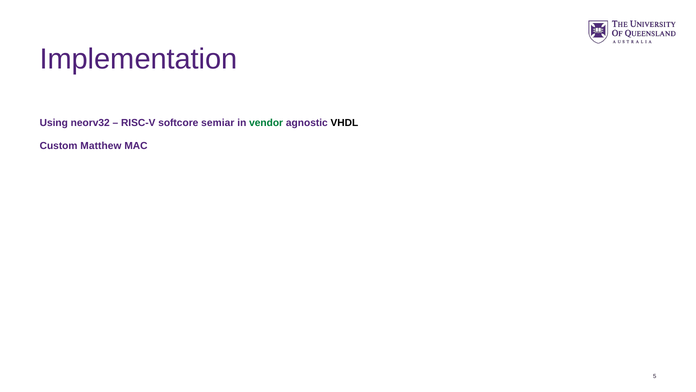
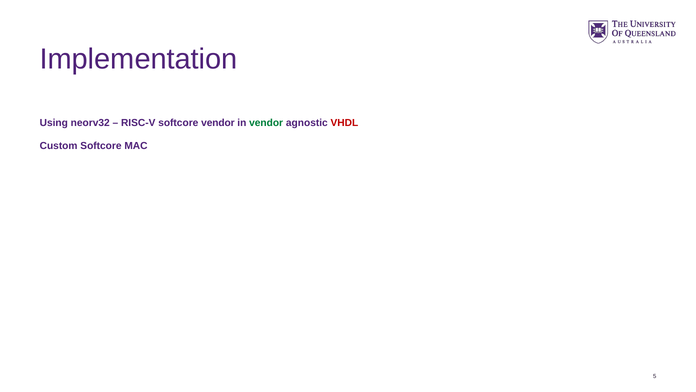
softcore semiar: semiar -> vendor
VHDL colour: black -> red
Custom Matthew: Matthew -> Softcore
